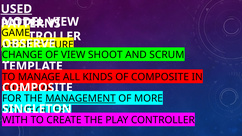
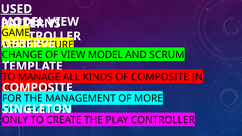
VIEW SHOOT: SHOOT -> MODEL
MANAGEMENT underline: present -> none
WITH: WITH -> ONLY
